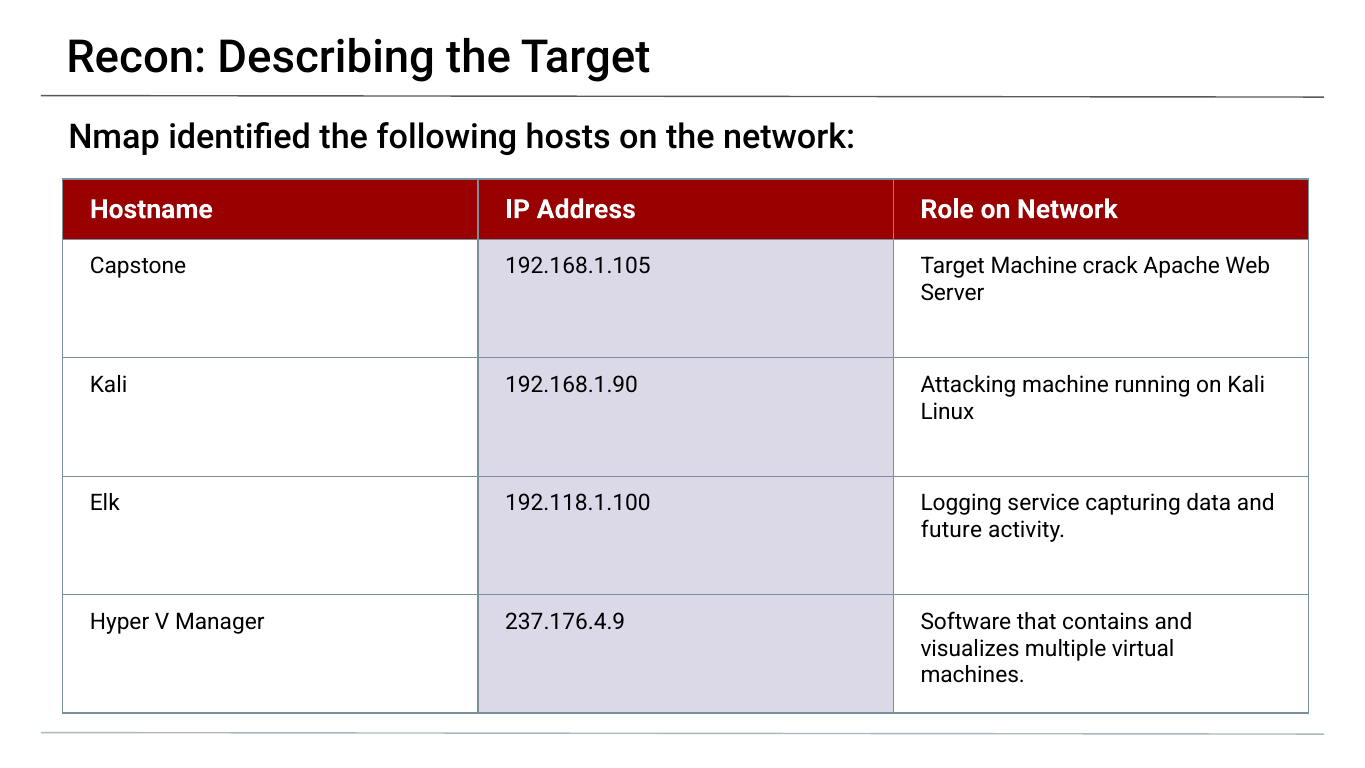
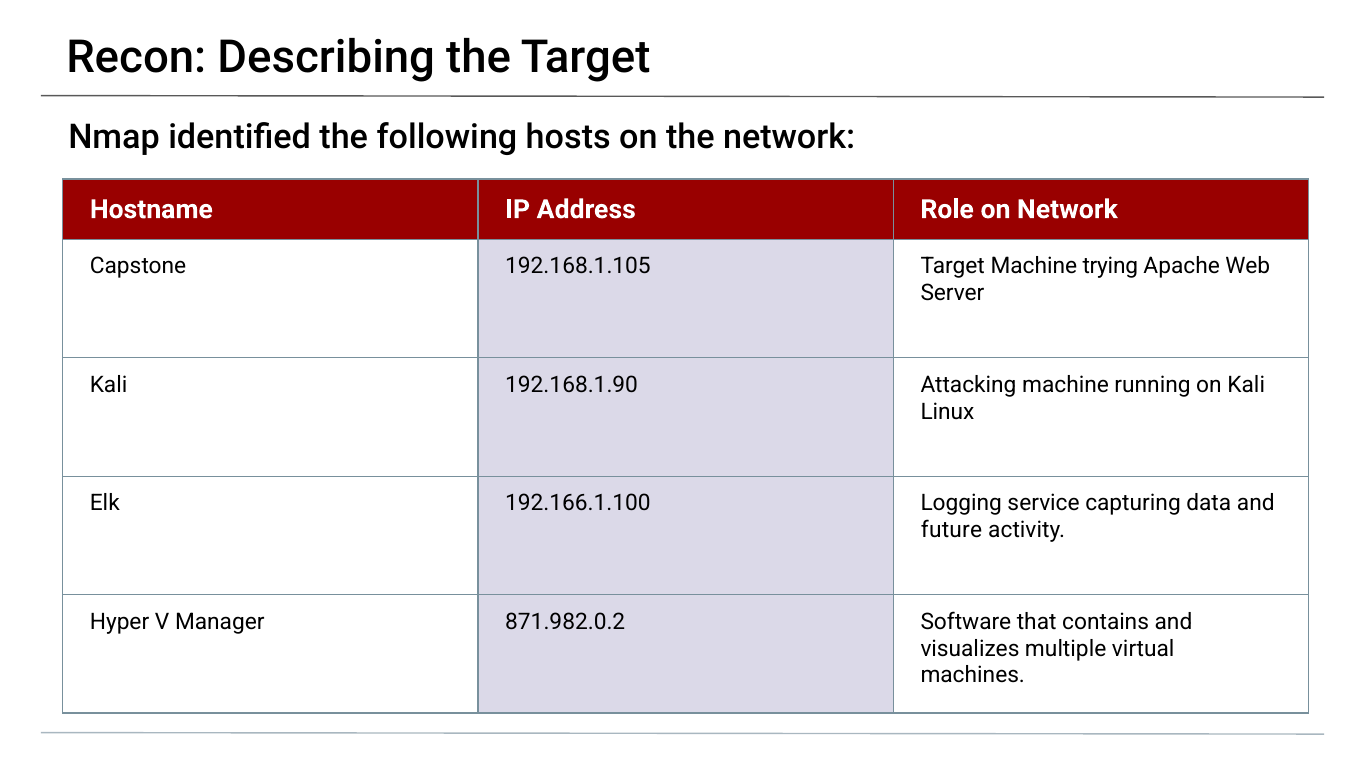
crack: crack -> trying
192.118.1.100: 192.118.1.100 -> 192.166.1.100
237.176.4.9: 237.176.4.9 -> 871.982.0.2
